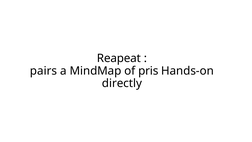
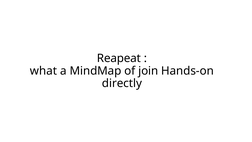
pairs: pairs -> what
pris: pris -> join
